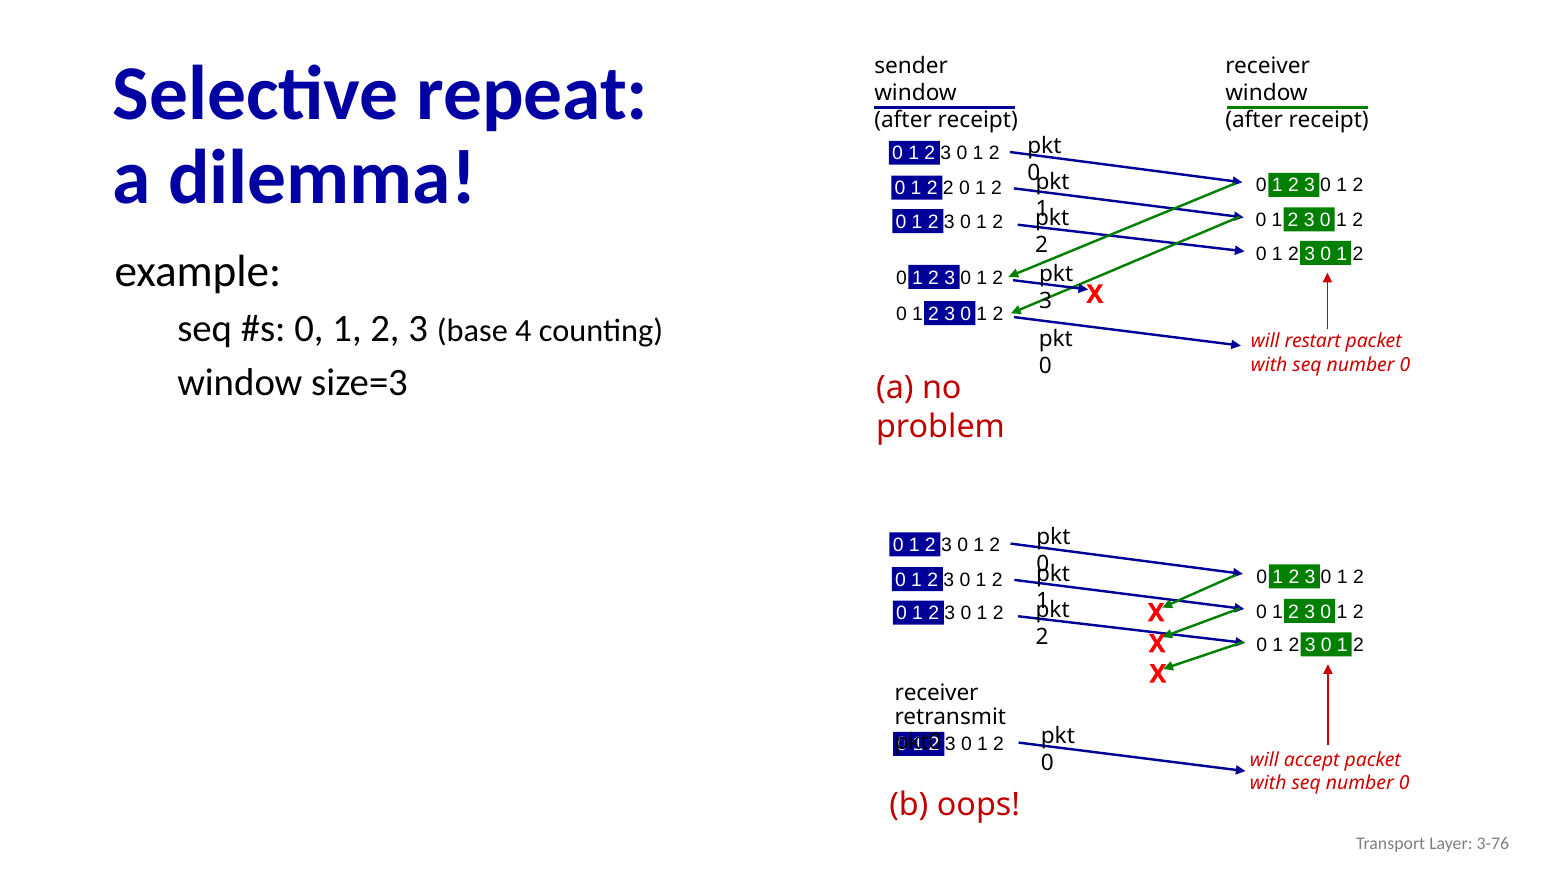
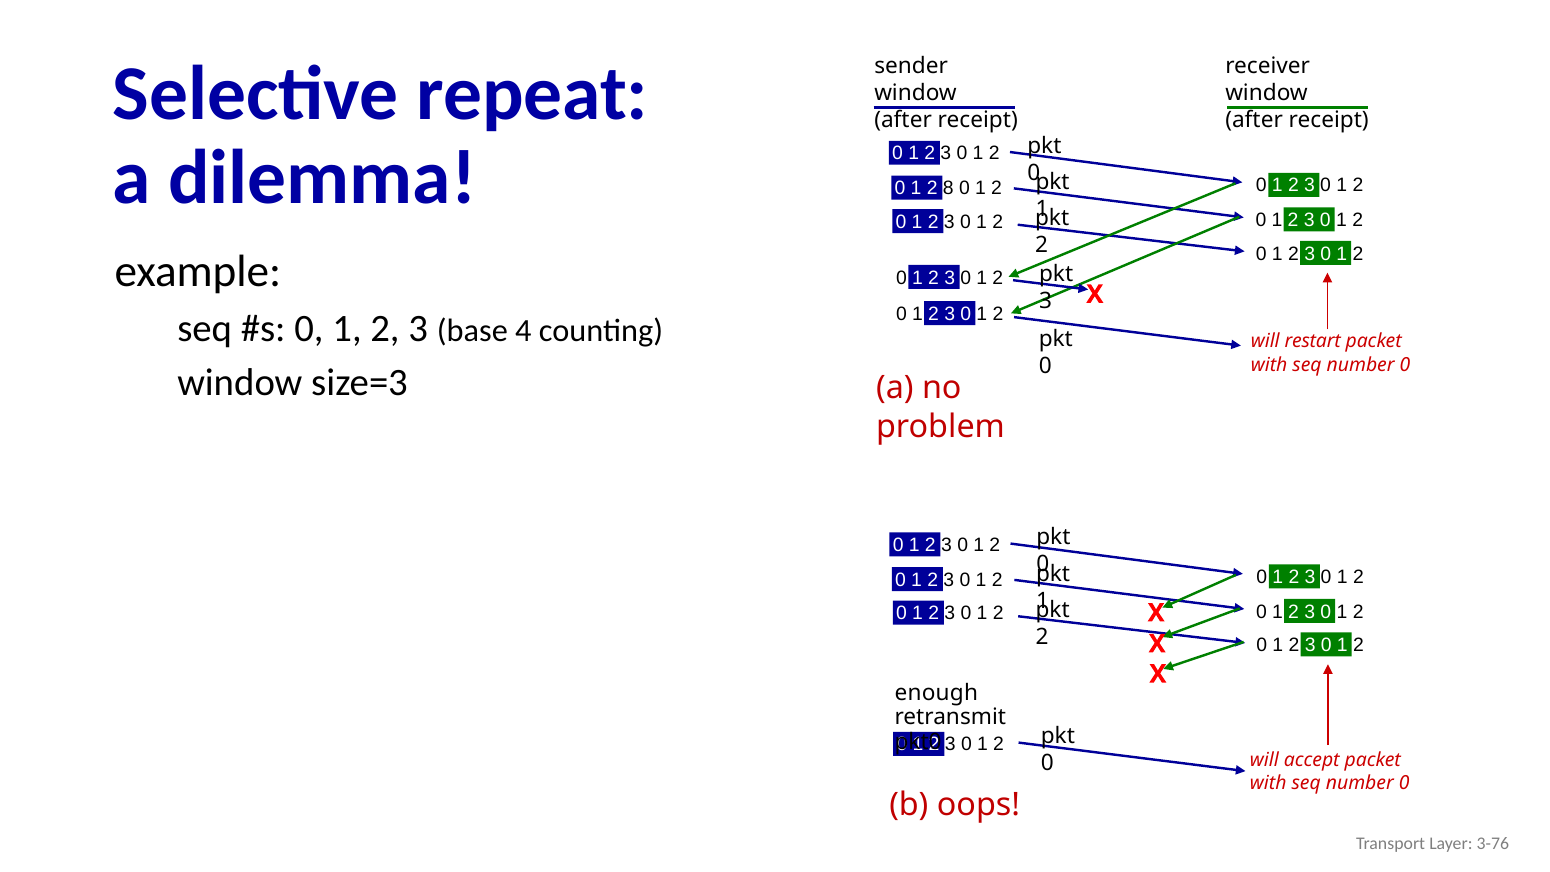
2 2: 2 -> 8
receiver at (937, 693): receiver -> enough
